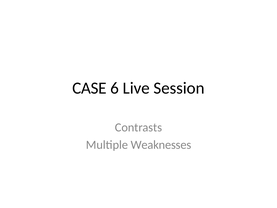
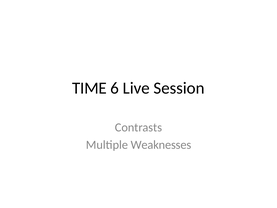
CASE: CASE -> TIME
